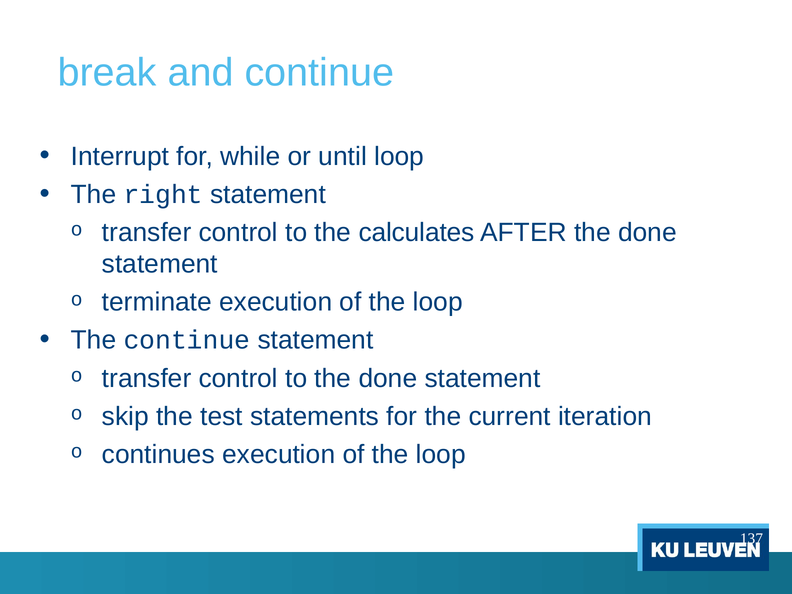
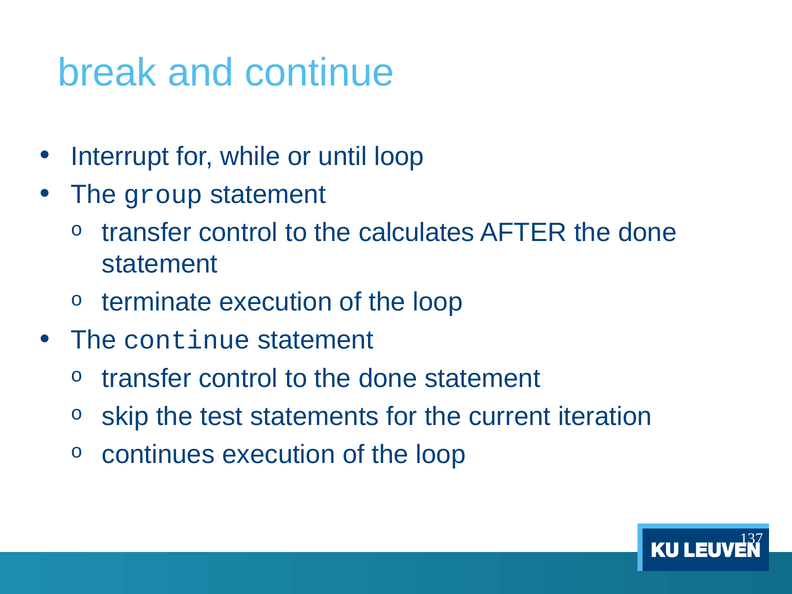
right: right -> group
